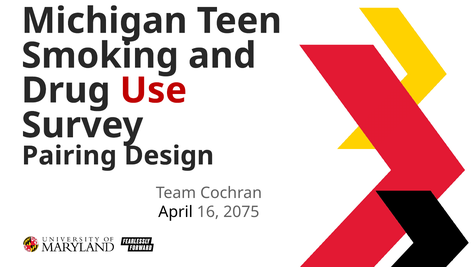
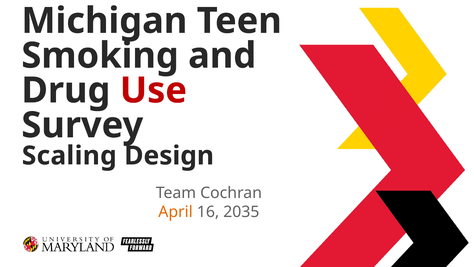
Pairing: Pairing -> Scaling
April colour: black -> orange
2075: 2075 -> 2035
